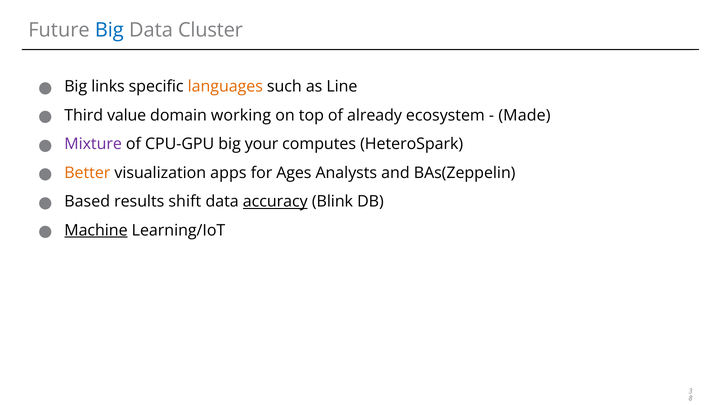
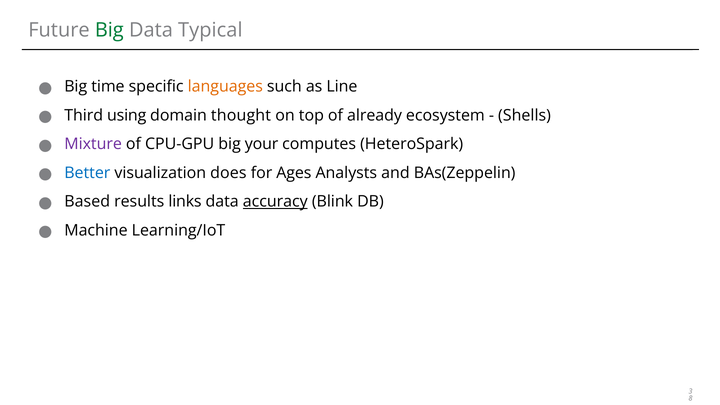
Big at (109, 30) colour: blue -> green
Cluster: Cluster -> Typical
links: links -> time
value: value -> using
working: working -> thought
Made: Made -> Shells
Better colour: orange -> blue
apps: apps -> does
shift: shift -> links
Machine underline: present -> none
